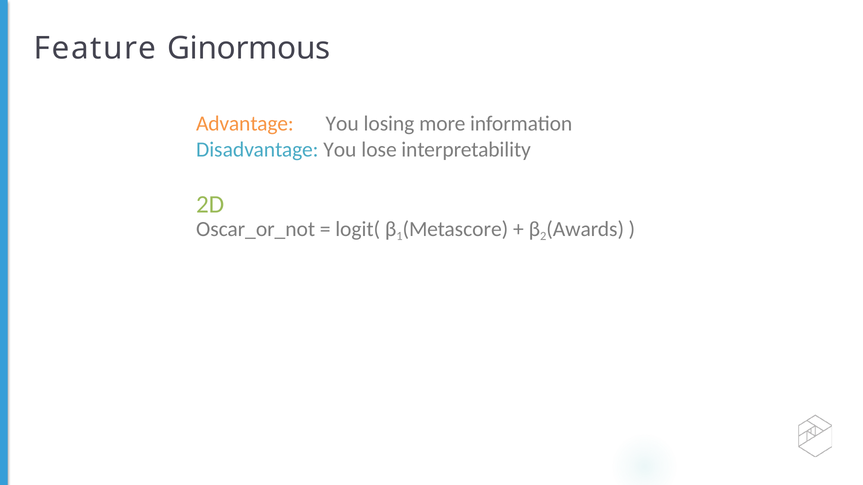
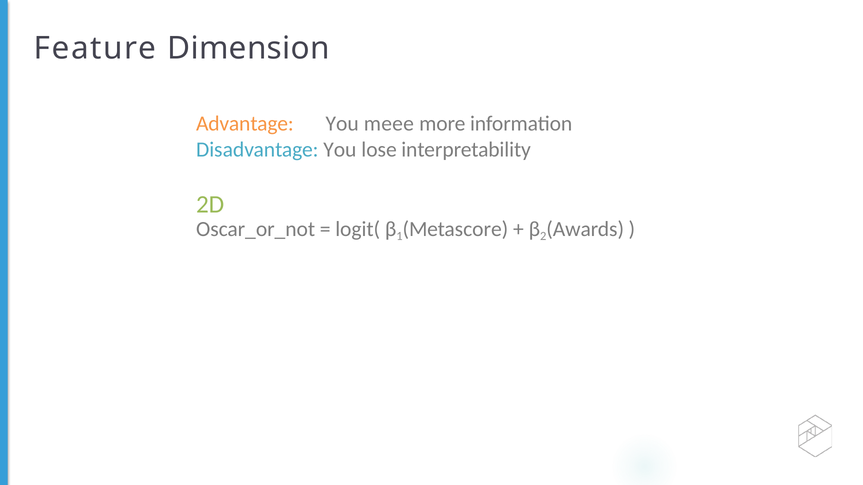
Ginormous: Ginormous -> Dimension
losing: losing -> meee
